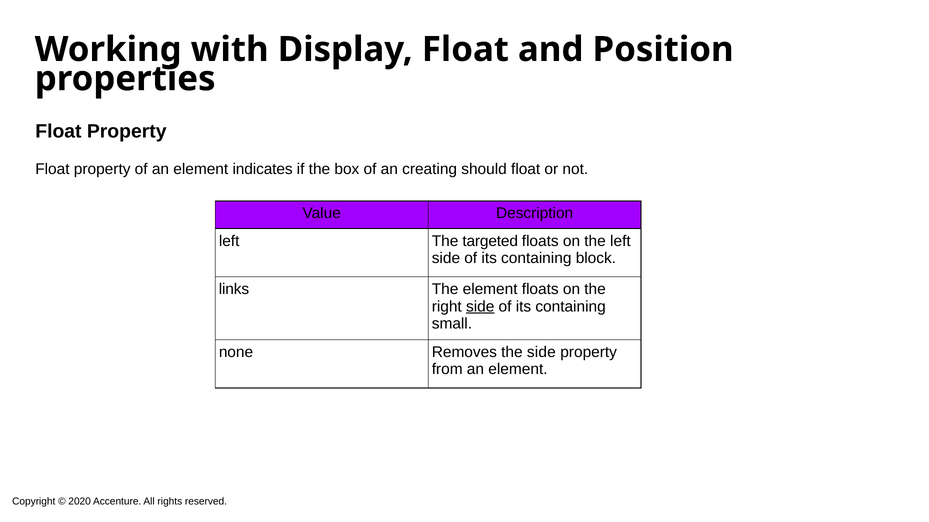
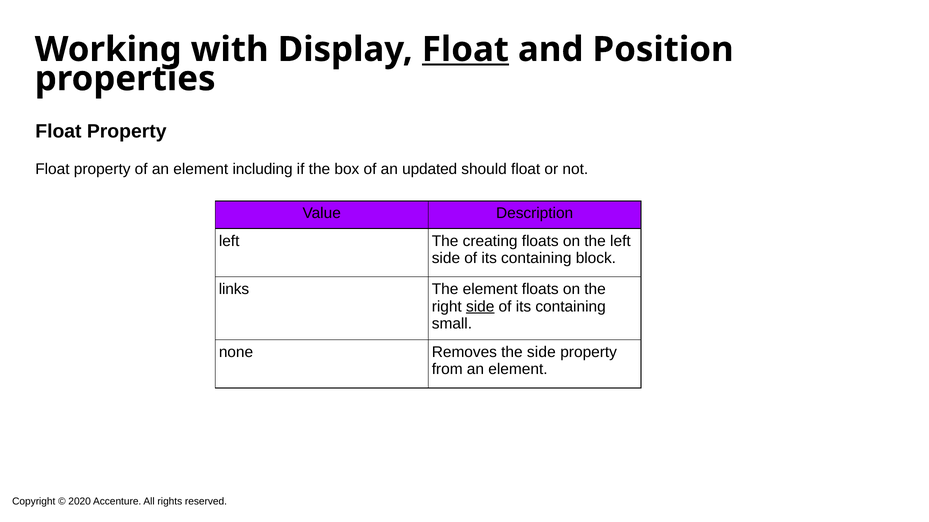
Float at (465, 50) underline: none -> present
indicates: indicates -> including
creating: creating -> updated
targeted: targeted -> creating
